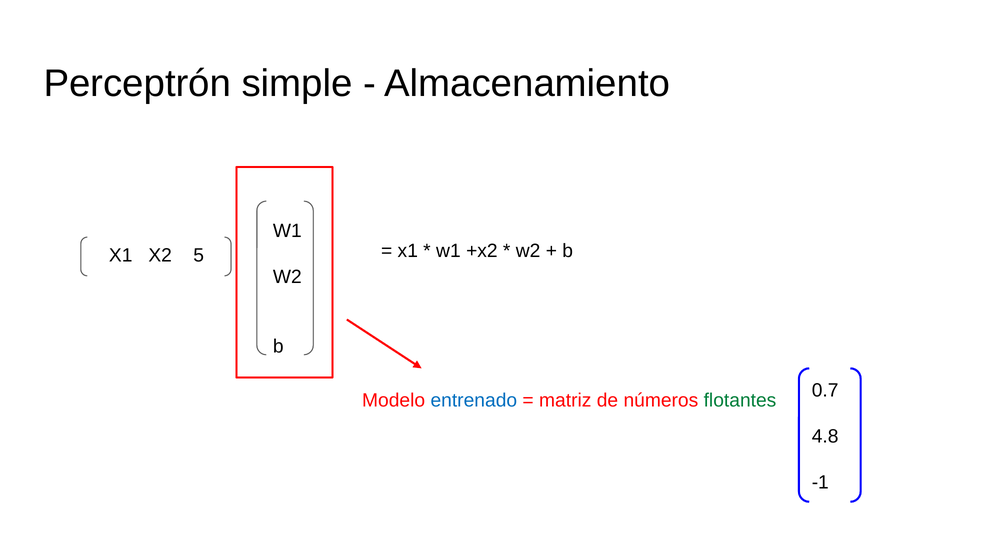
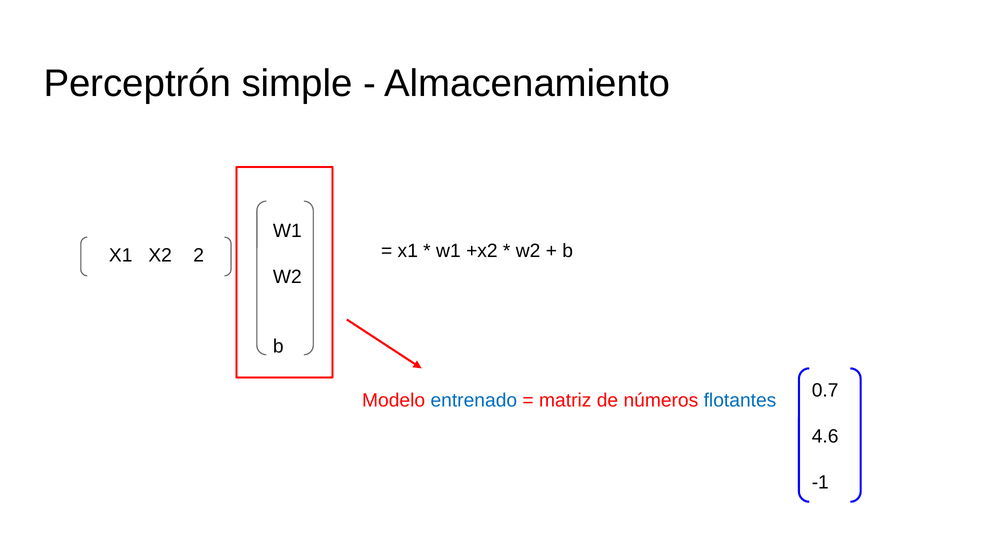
5: 5 -> 2
flotantes colour: green -> blue
4.8: 4.8 -> 4.6
